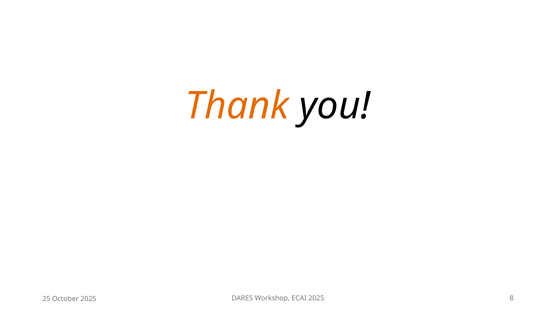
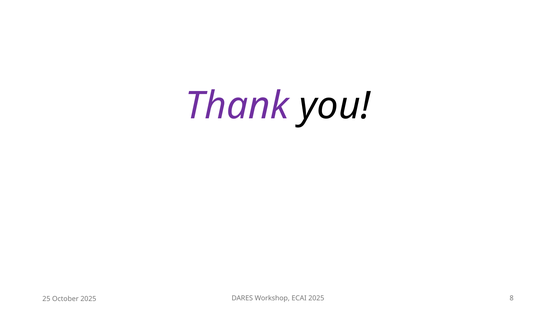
Thank colour: orange -> purple
